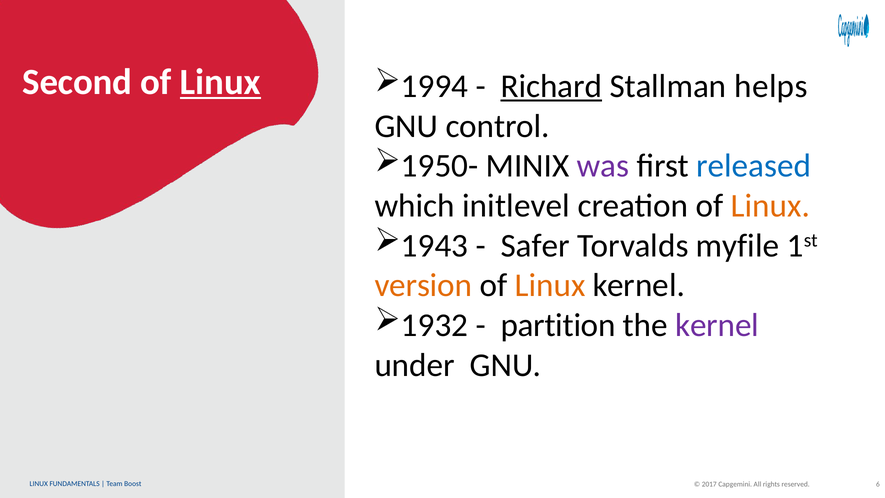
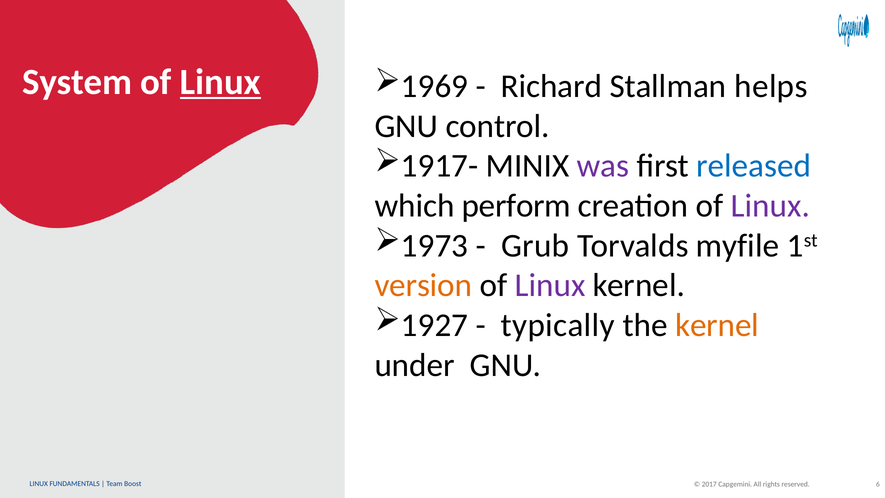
Second: Second -> System
1994: 1994 -> 1969
Richard underline: present -> none
1950-: 1950- -> 1917-
initlevel: initlevel -> perform
Linux at (770, 206) colour: orange -> purple
1943: 1943 -> 1973
Safer: Safer -> Grub
Linux at (550, 285) colour: orange -> purple
1932: 1932 -> 1927
partition: partition -> typically
kernel at (717, 325) colour: purple -> orange
